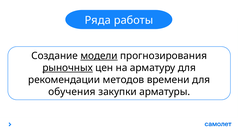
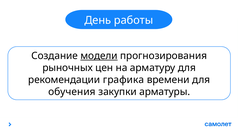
Ряда: Ряда -> День
рыночных underline: present -> none
методов: методов -> графика
